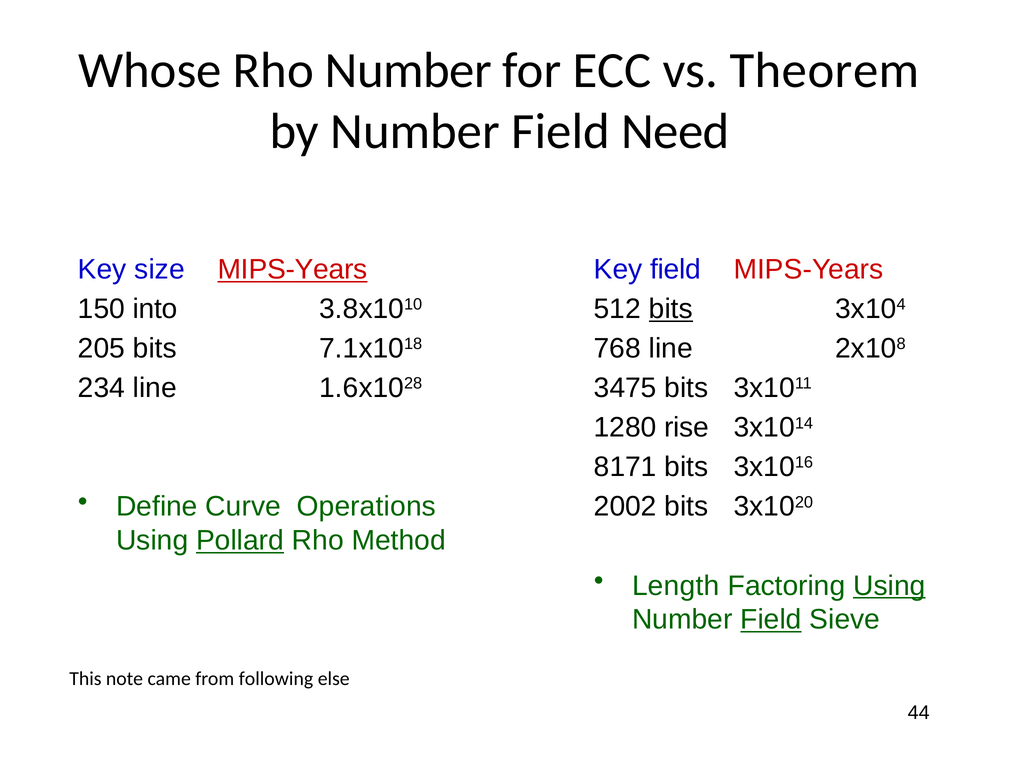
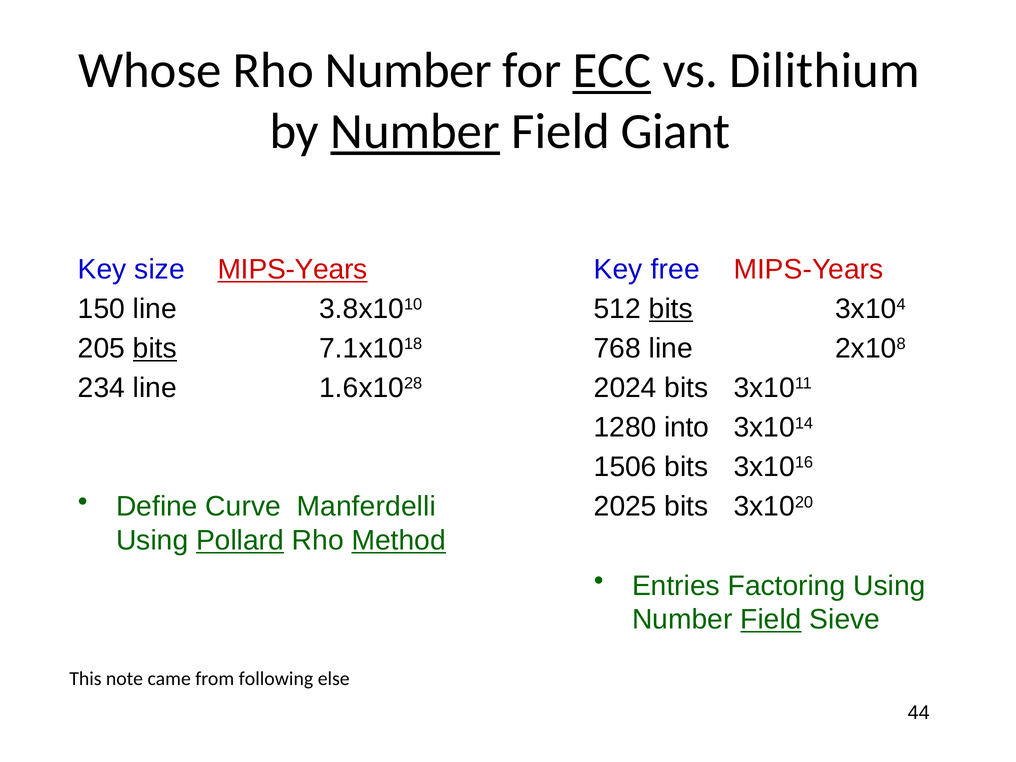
ECC underline: none -> present
Theorem: Theorem -> Dilithium
Number at (415, 131) underline: none -> present
Need: Need -> Giant
Key field: field -> free
150 into: into -> line
bits at (155, 349) underline: none -> present
3475: 3475 -> 2024
rise: rise -> into
8171: 8171 -> 1506
Operations: Operations -> Manferdelli
2002: 2002 -> 2025
Method underline: none -> present
Length: Length -> Entries
Using at (889, 586) underline: present -> none
